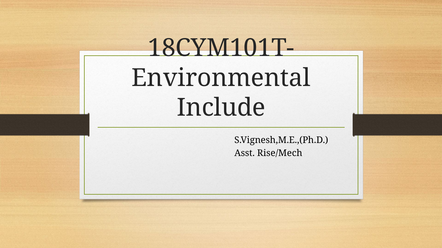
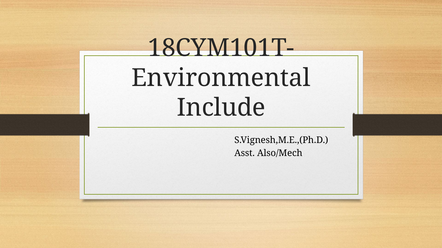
Rise/Mech: Rise/Mech -> Also/Mech
